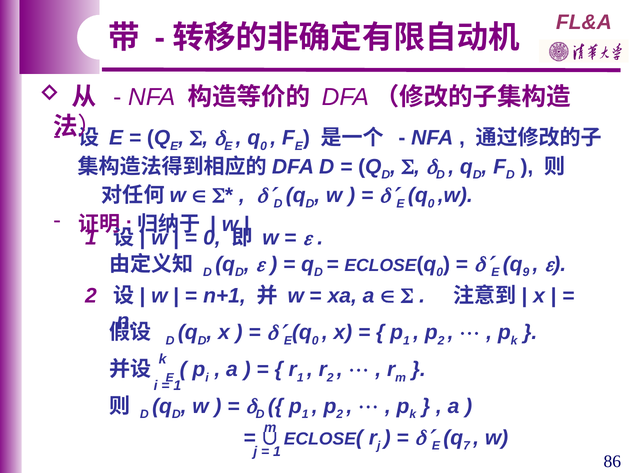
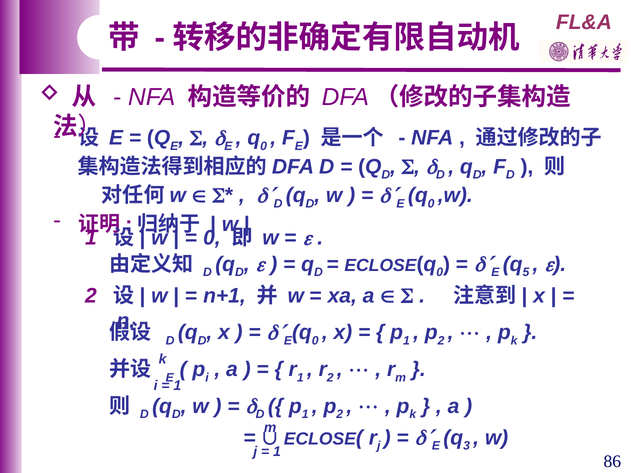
9: 9 -> 5
7: 7 -> 3
